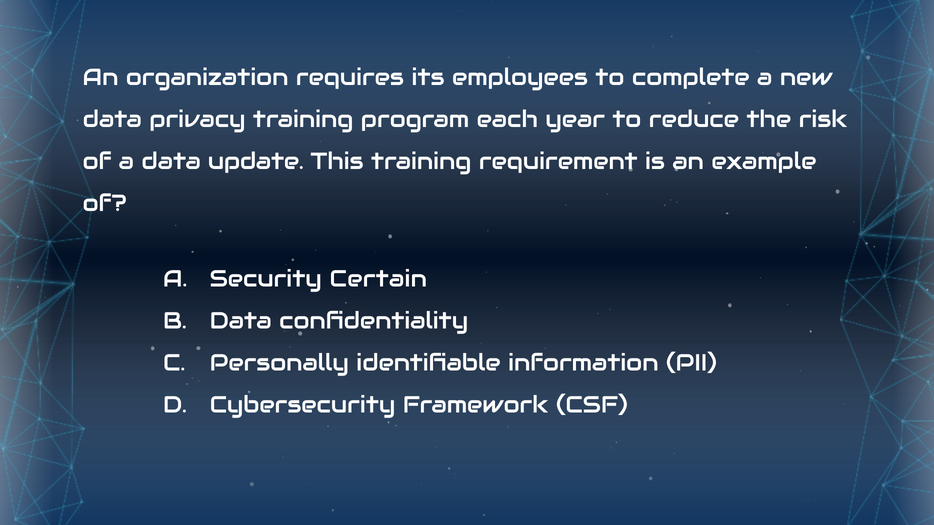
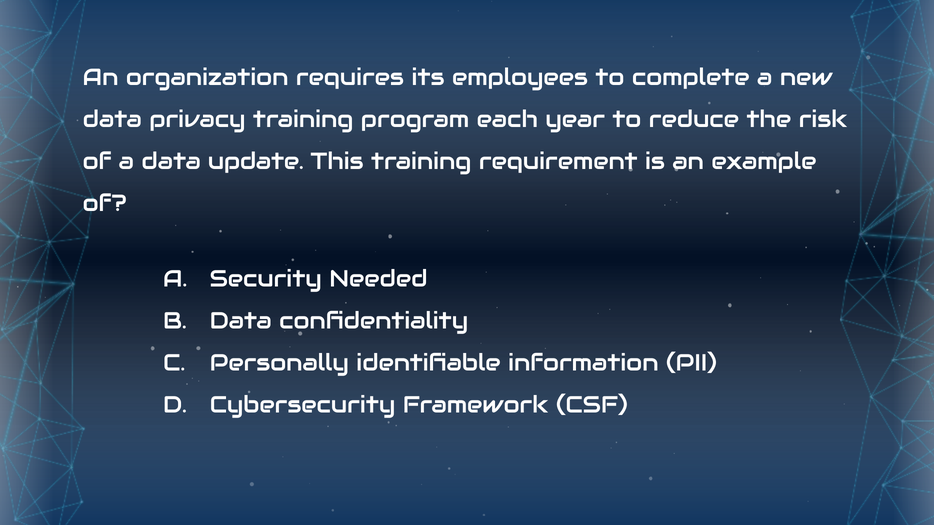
Certain: Certain -> Needed
